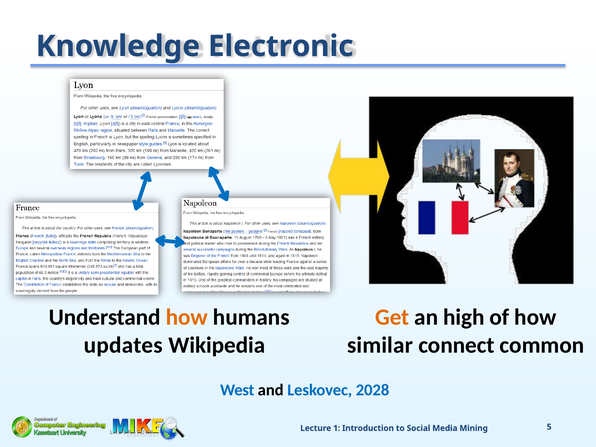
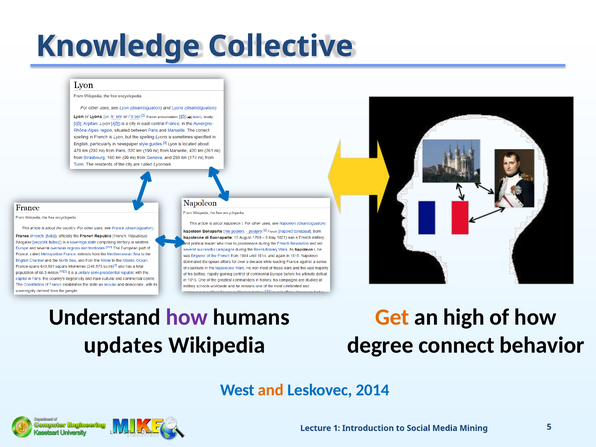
Electronic: Electronic -> Collective
how at (187, 317) colour: orange -> purple
similar: similar -> degree
common: common -> behavior
and colour: black -> orange
2028: 2028 -> 2014
